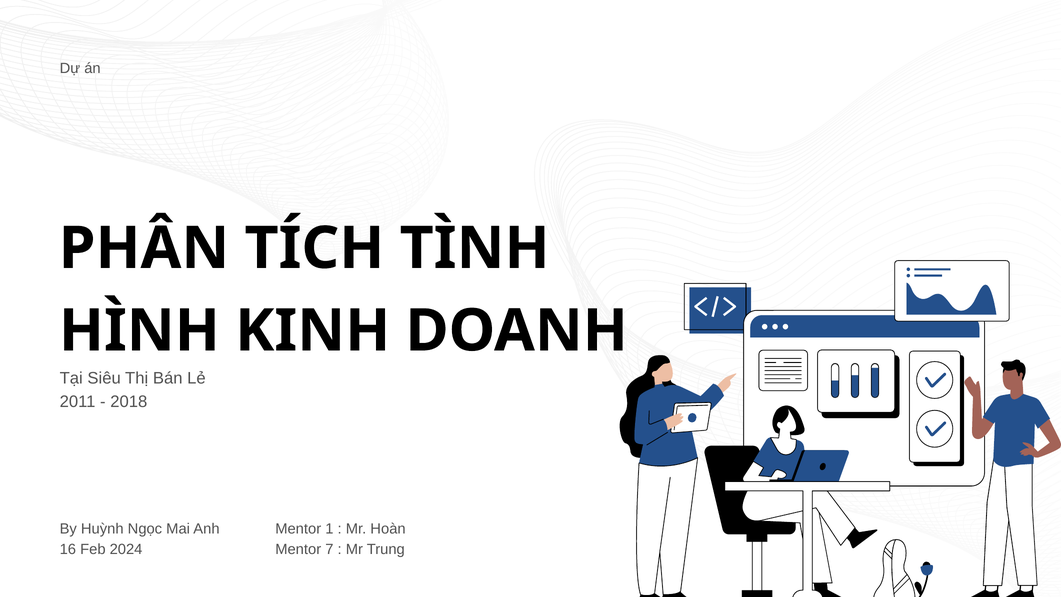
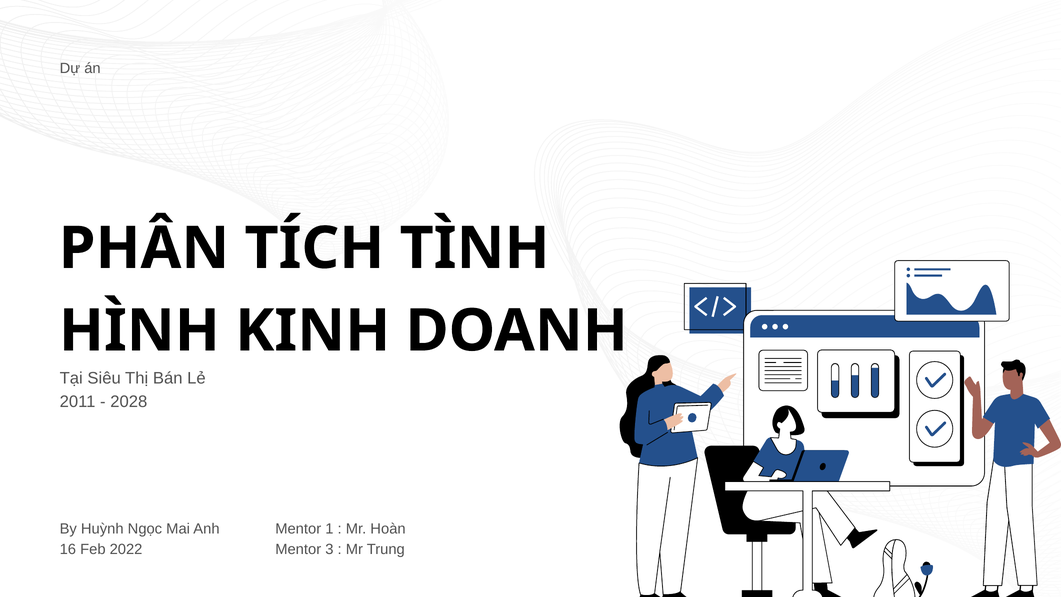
2018: 2018 -> 2028
2024: 2024 -> 2022
7: 7 -> 3
